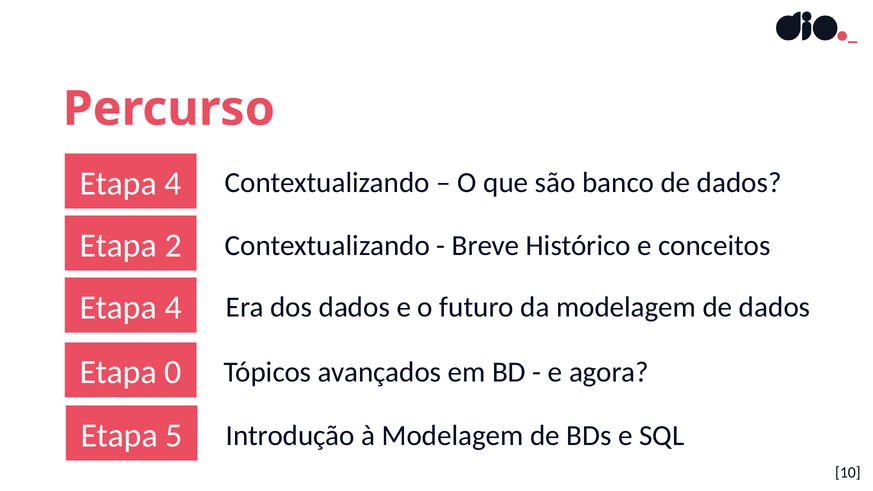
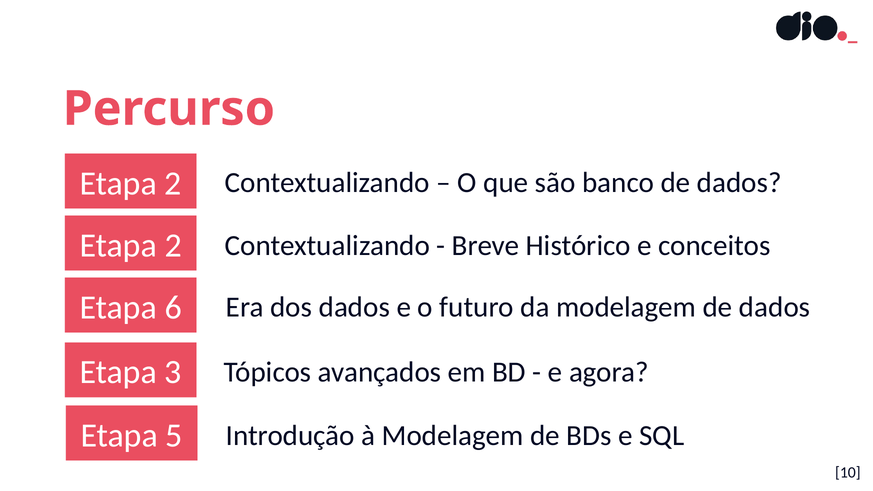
4 at (173, 183): 4 -> 2
4 at (173, 308): 4 -> 6
0: 0 -> 3
